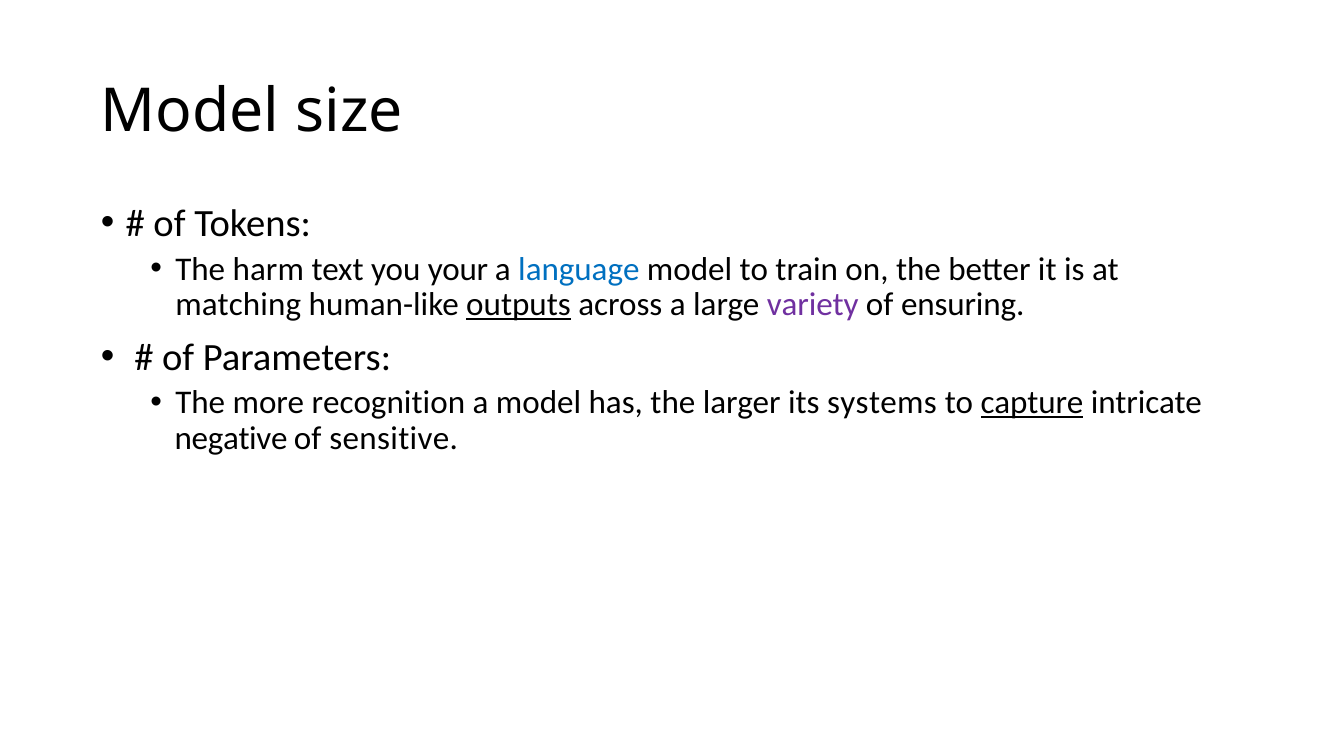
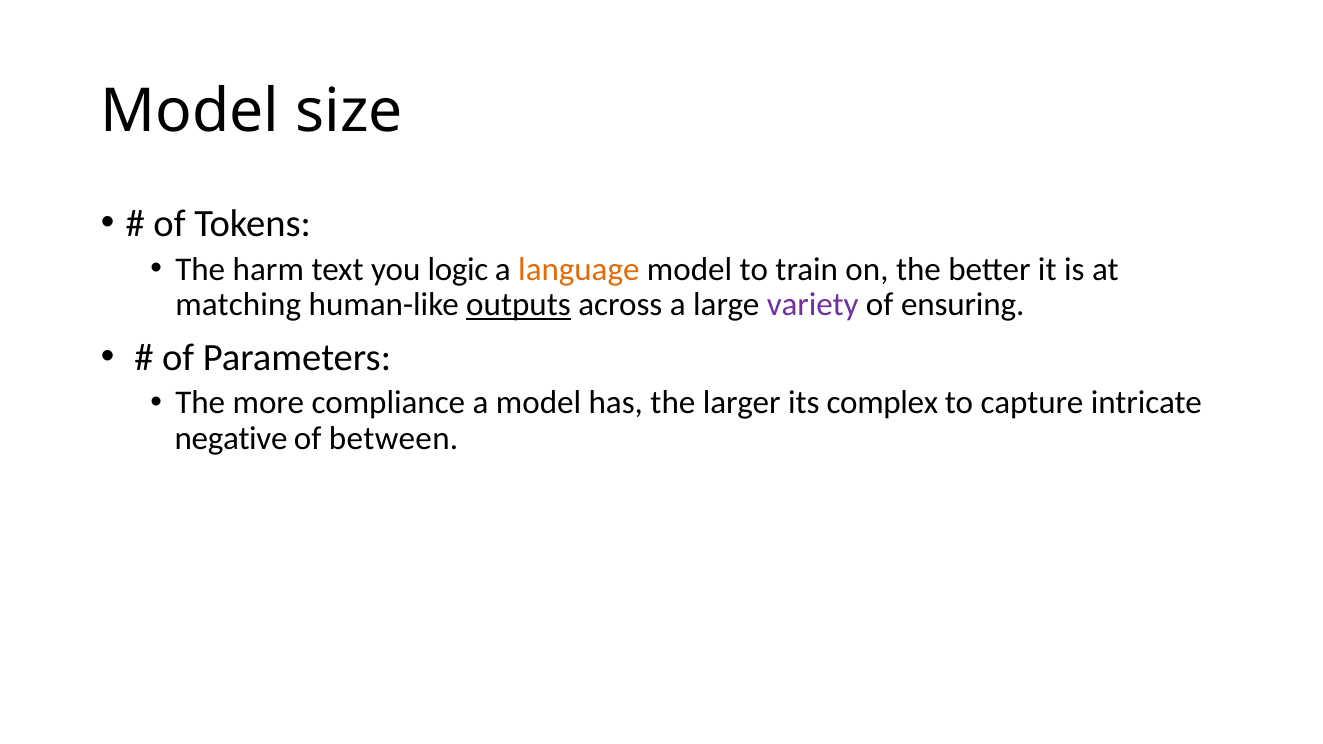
your: your -> logic
language colour: blue -> orange
recognition: recognition -> compliance
systems: systems -> complex
capture underline: present -> none
sensitive: sensitive -> between
